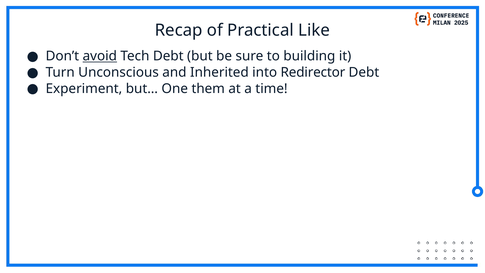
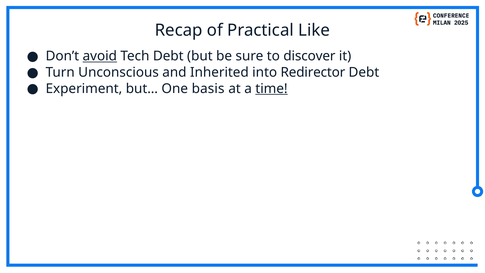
building: building -> discover
them: them -> basis
time underline: none -> present
